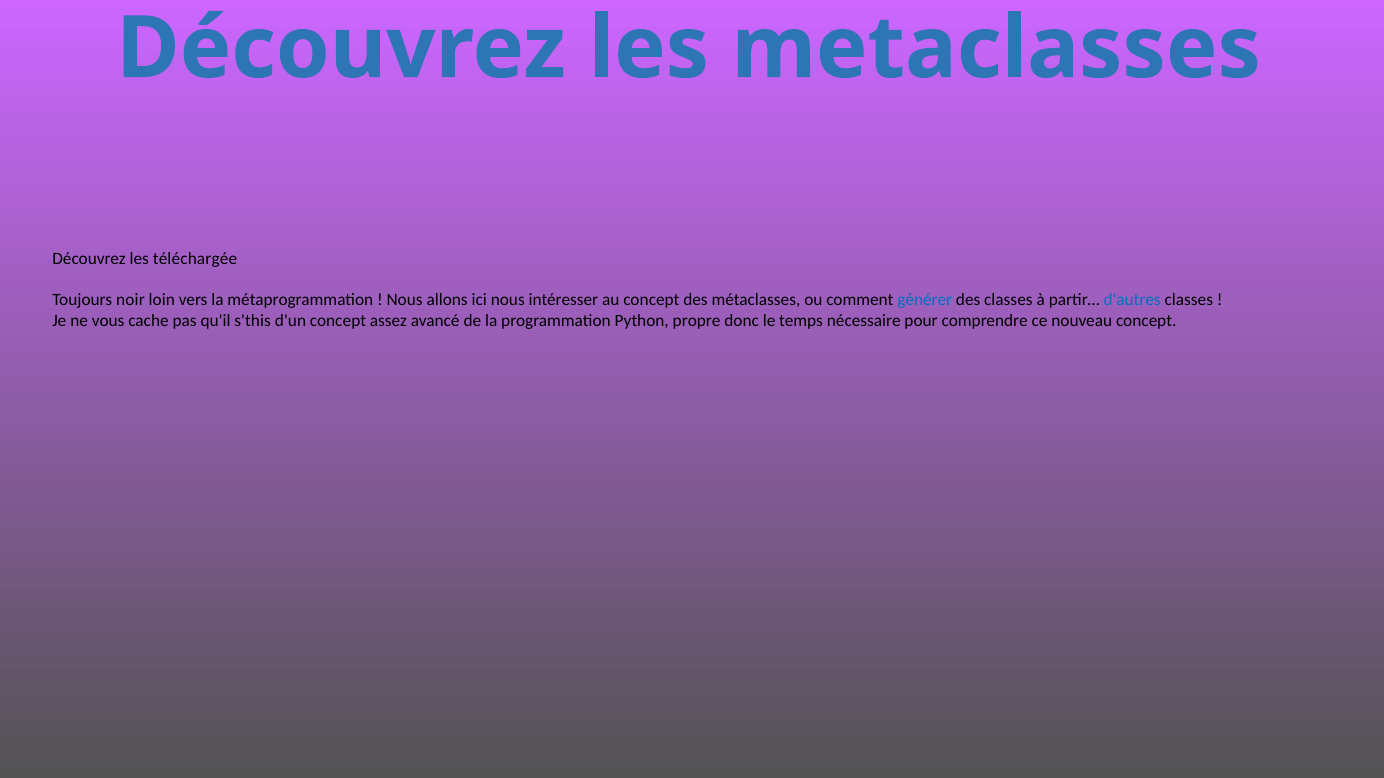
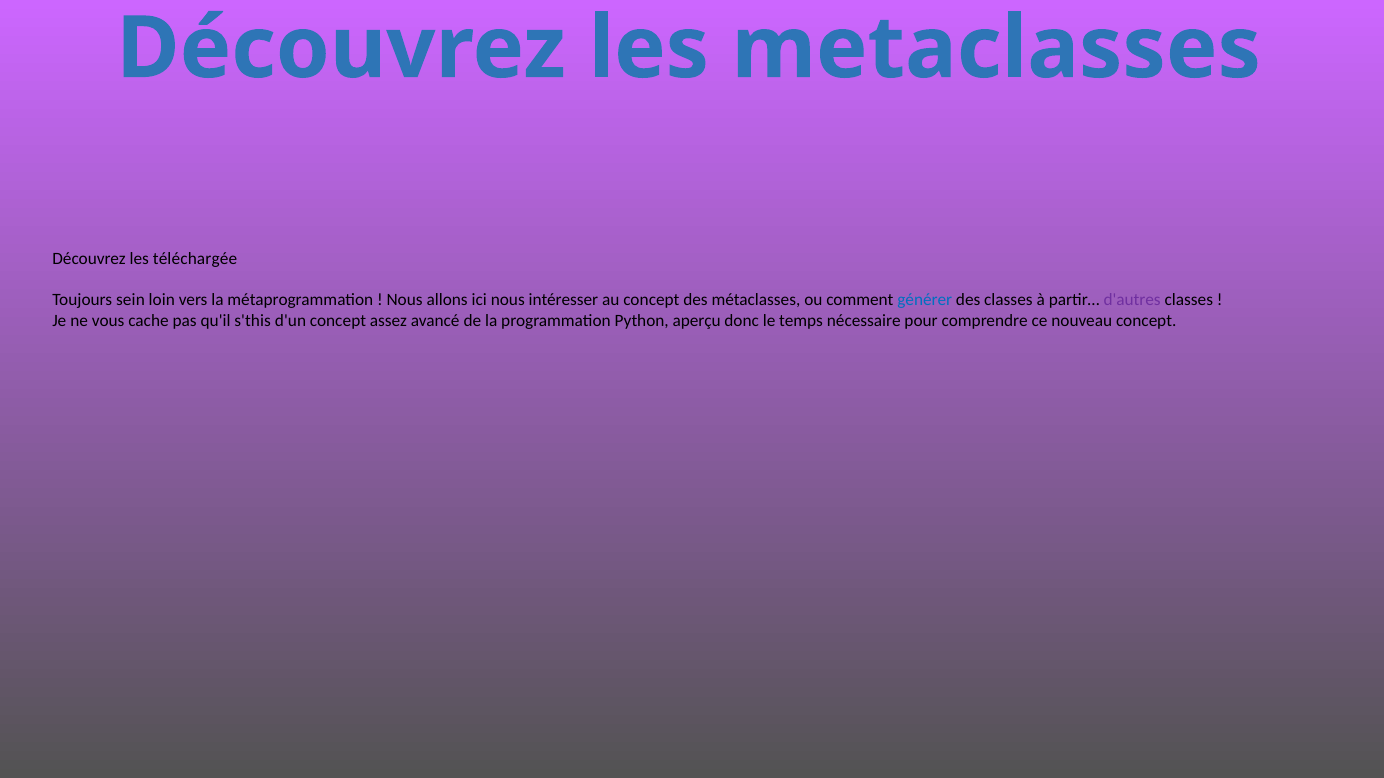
noir: noir -> sein
d'autres colour: blue -> purple
propre: propre -> aperçu
